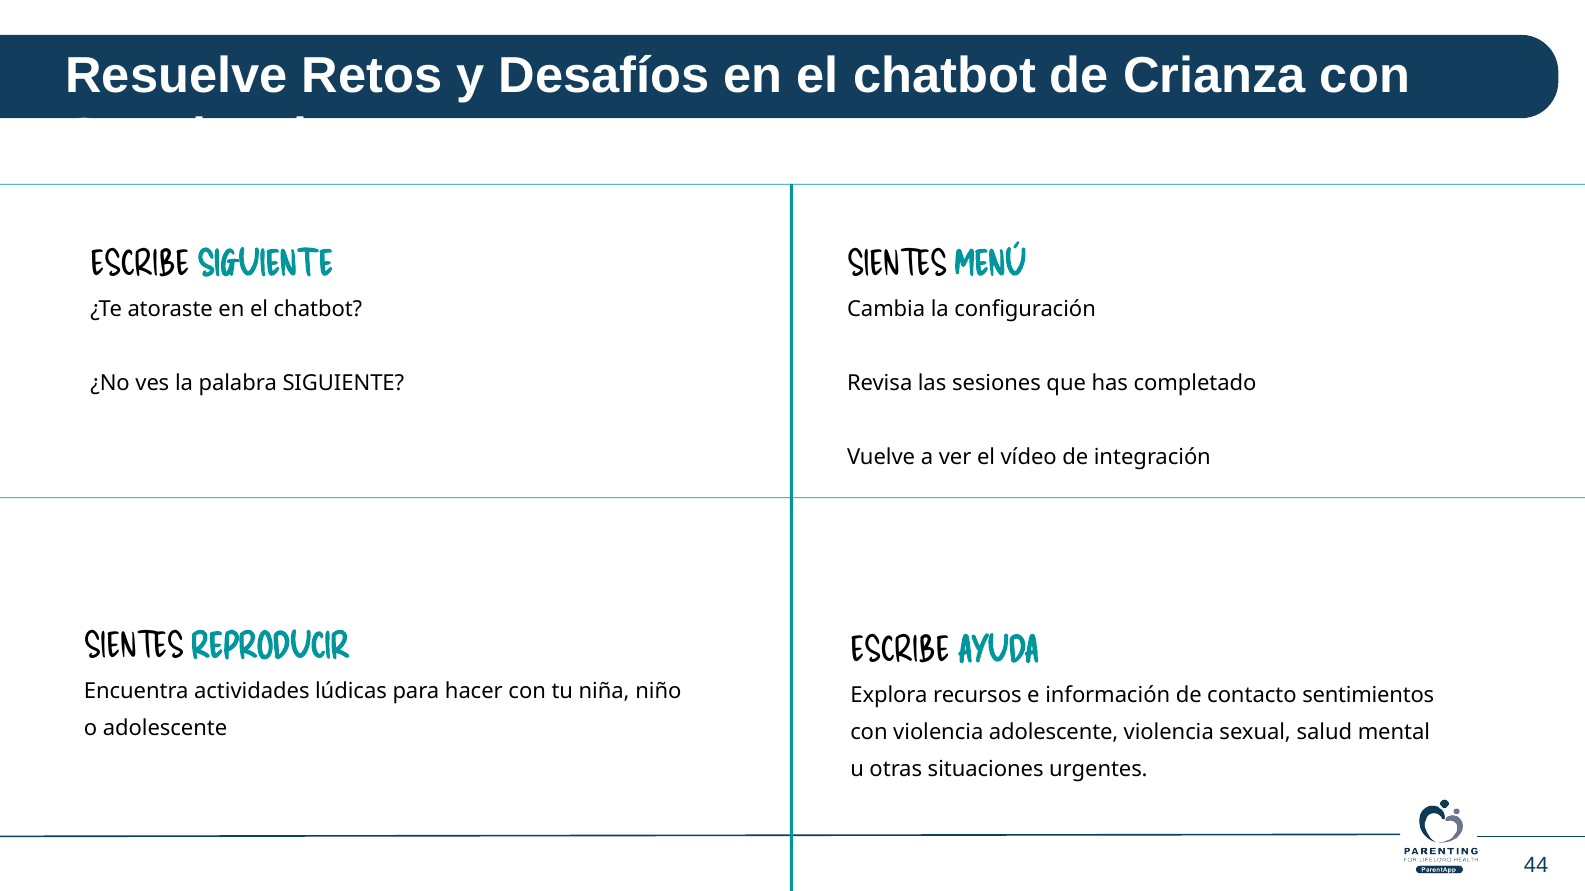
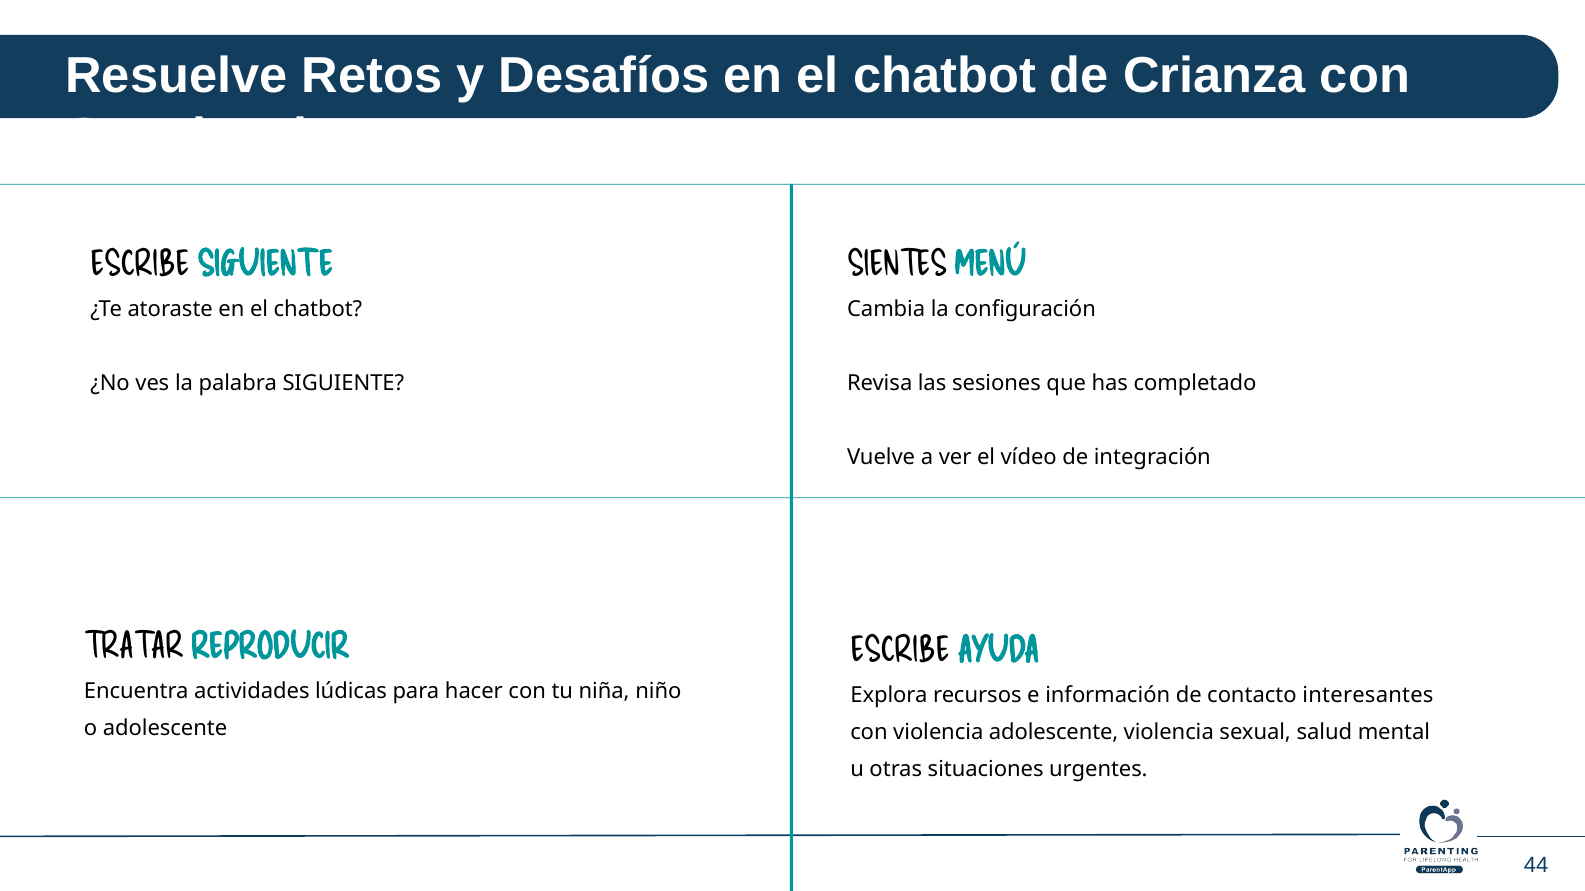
SIENTES at (134, 647): SIENTES -> TRATAR
sentimientos: sentimientos -> interesantes
